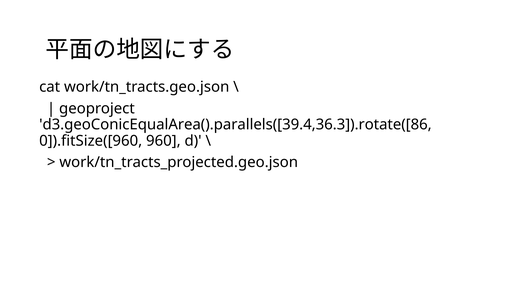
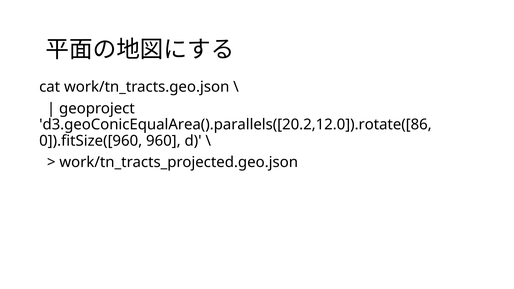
d3.geoConicEqualArea().parallels([39.4,36.3]).rotate([86: d3.geoConicEqualArea().parallels([39.4,36.3]).rotate([86 -> d3.geoConicEqualArea().parallels([20.2,12.0]).rotate([86
